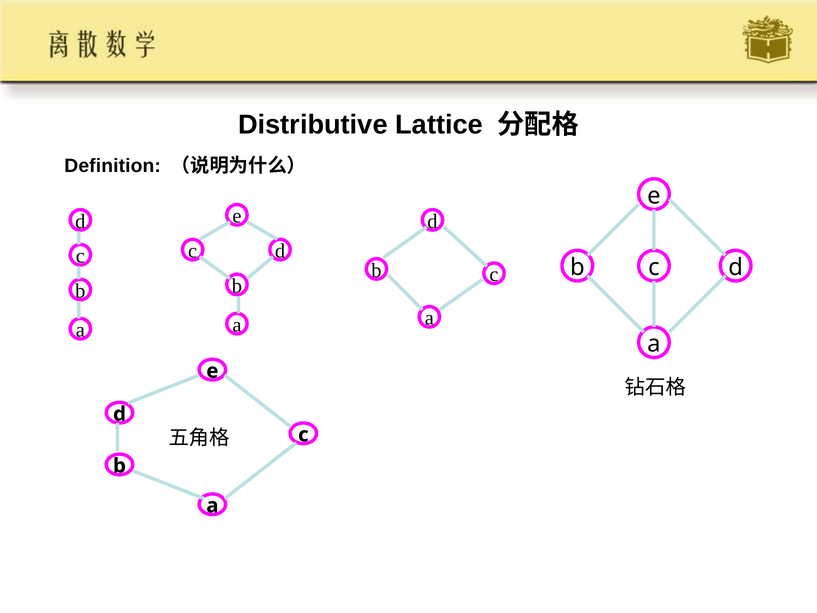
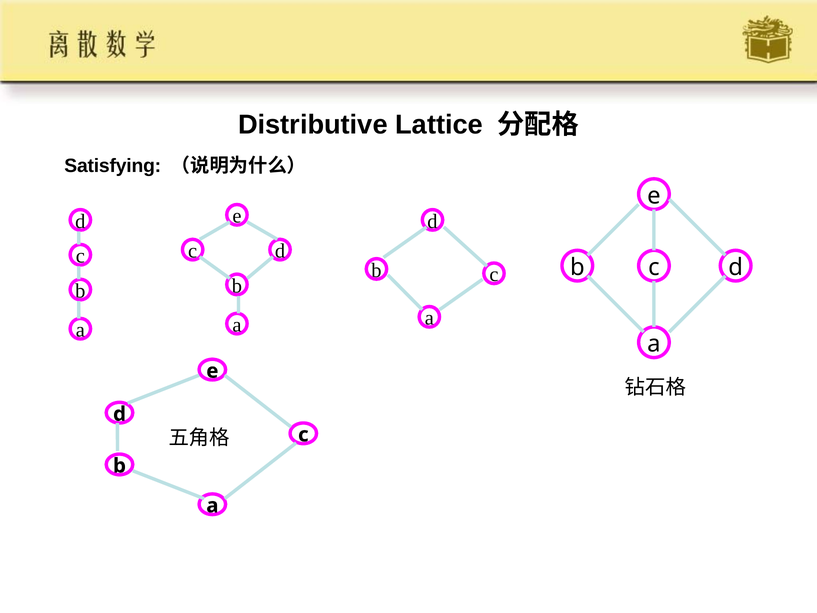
Definition: Definition -> Satisfying
